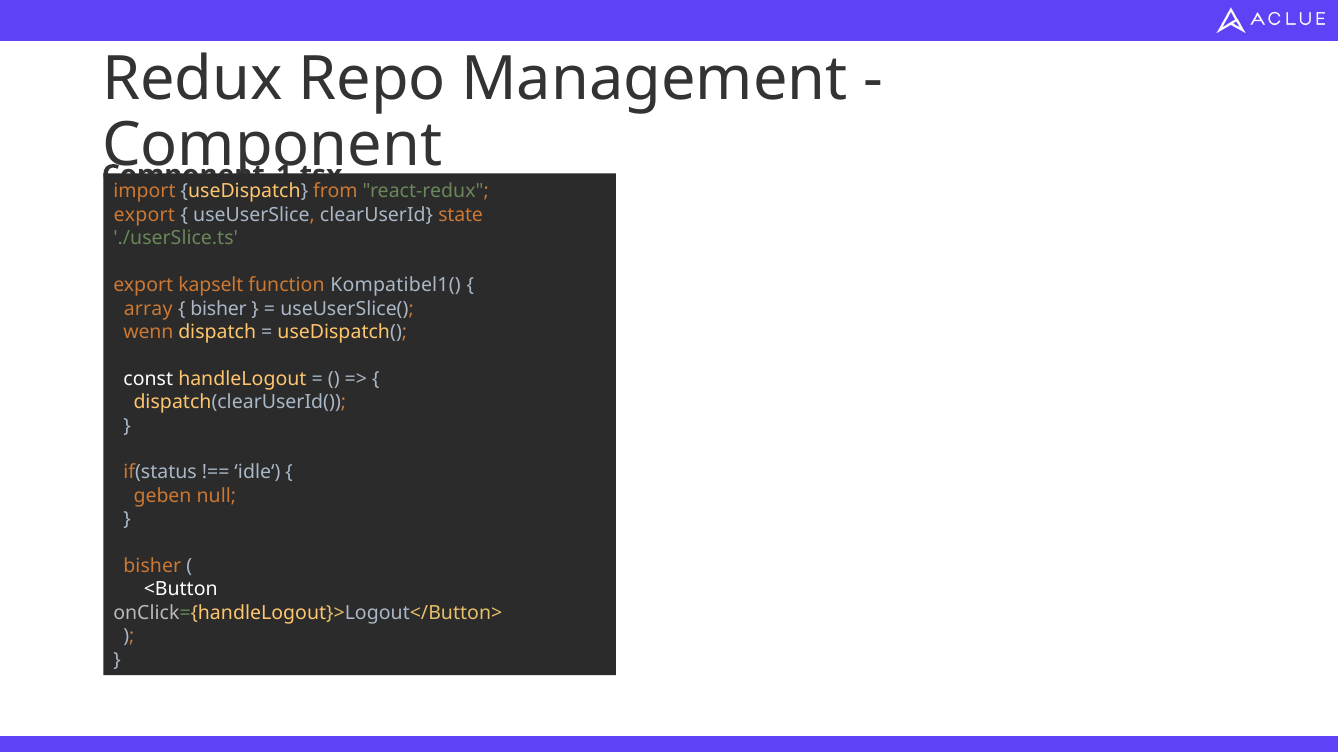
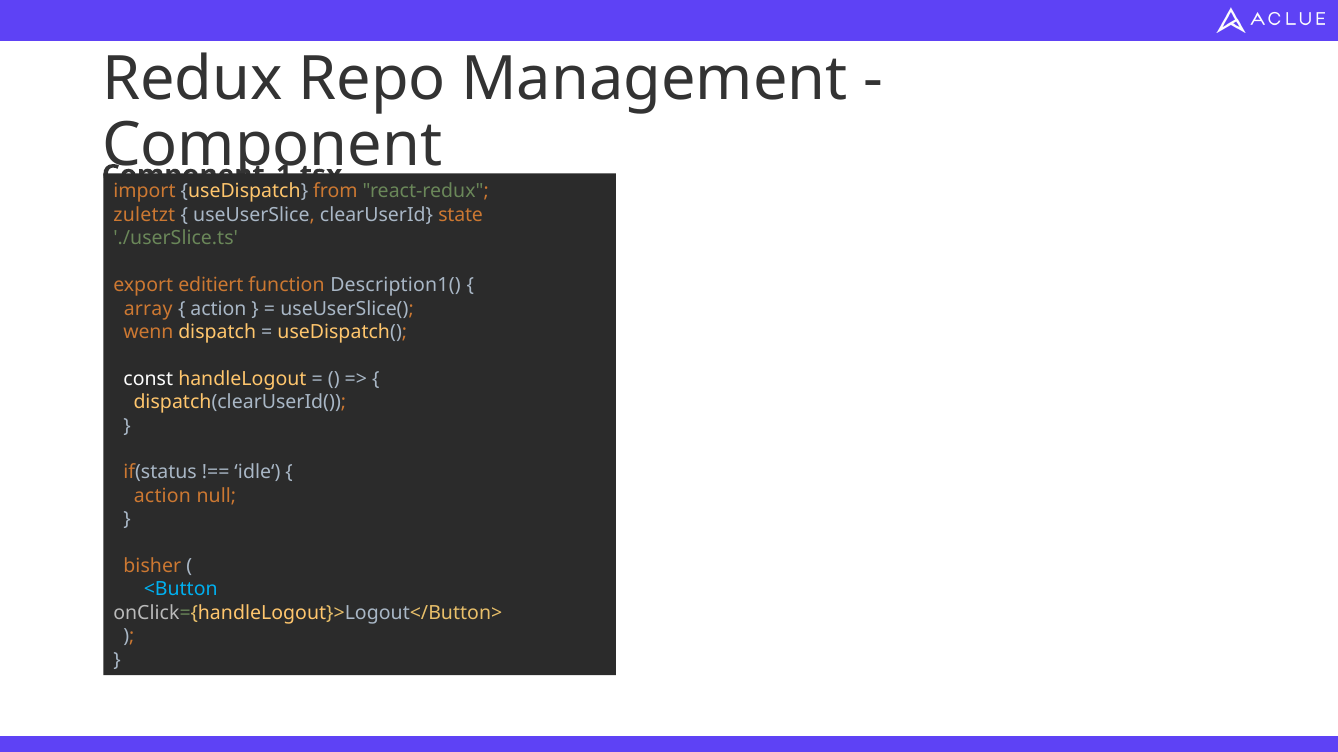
export at (144, 215): export -> zuletzt
kapselt: kapselt -> editiert
Kompatibel1(: Kompatibel1( -> Description1(
bisher at (219, 309): bisher -> action
geben at (163, 496): geben -> action
<Button colour: white -> light blue
